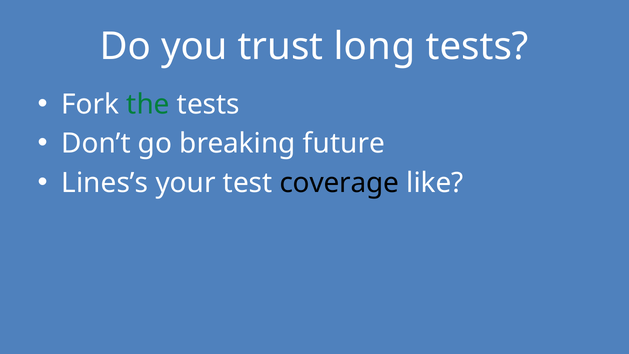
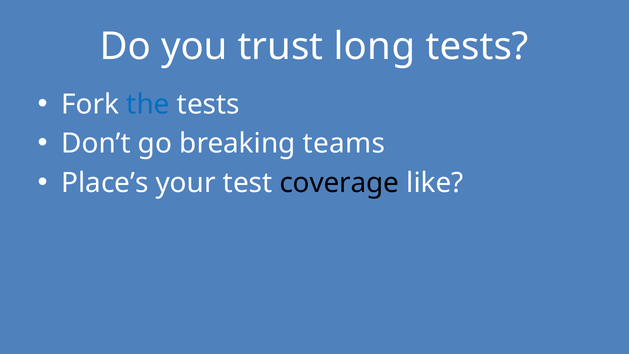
the colour: green -> blue
future: future -> teams
Lines’s: Lines’s -> Place’s
